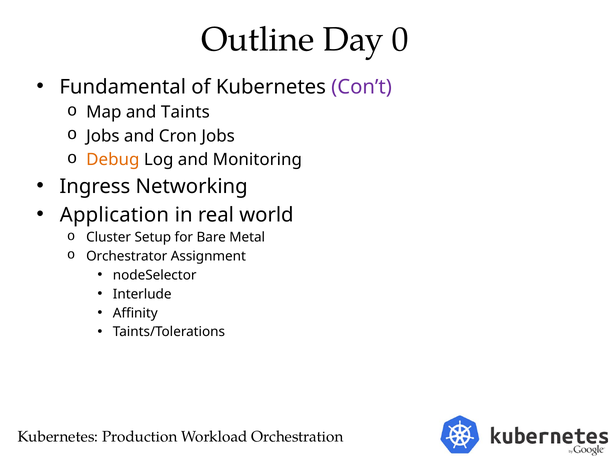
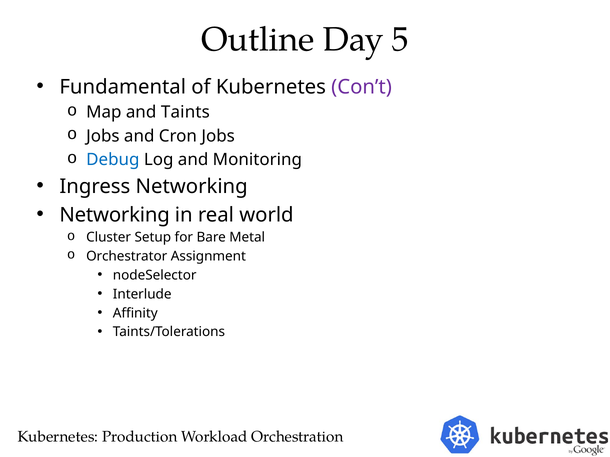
0: 0 -> 5
Debug colour: orange -> blue
Application at (114, 215): Application -> Networking
